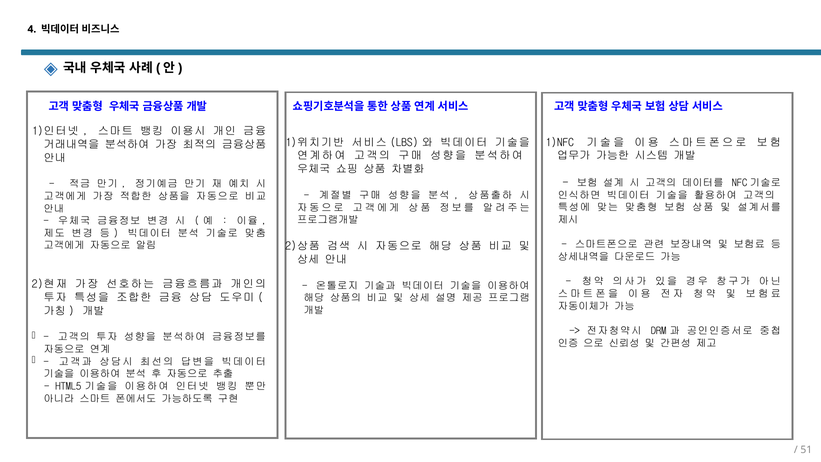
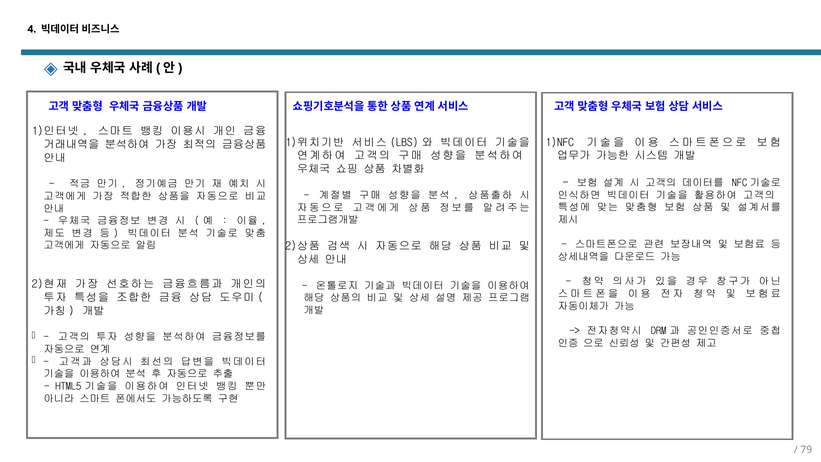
51: 51 -> 79
